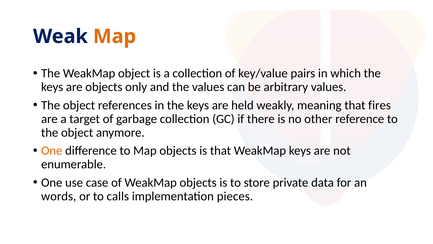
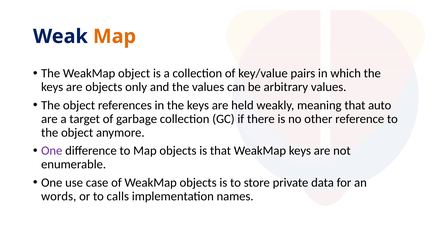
fires: fires -> auto
One at (52, 150) colour: orange -> purple
pieces: pieces -> names
